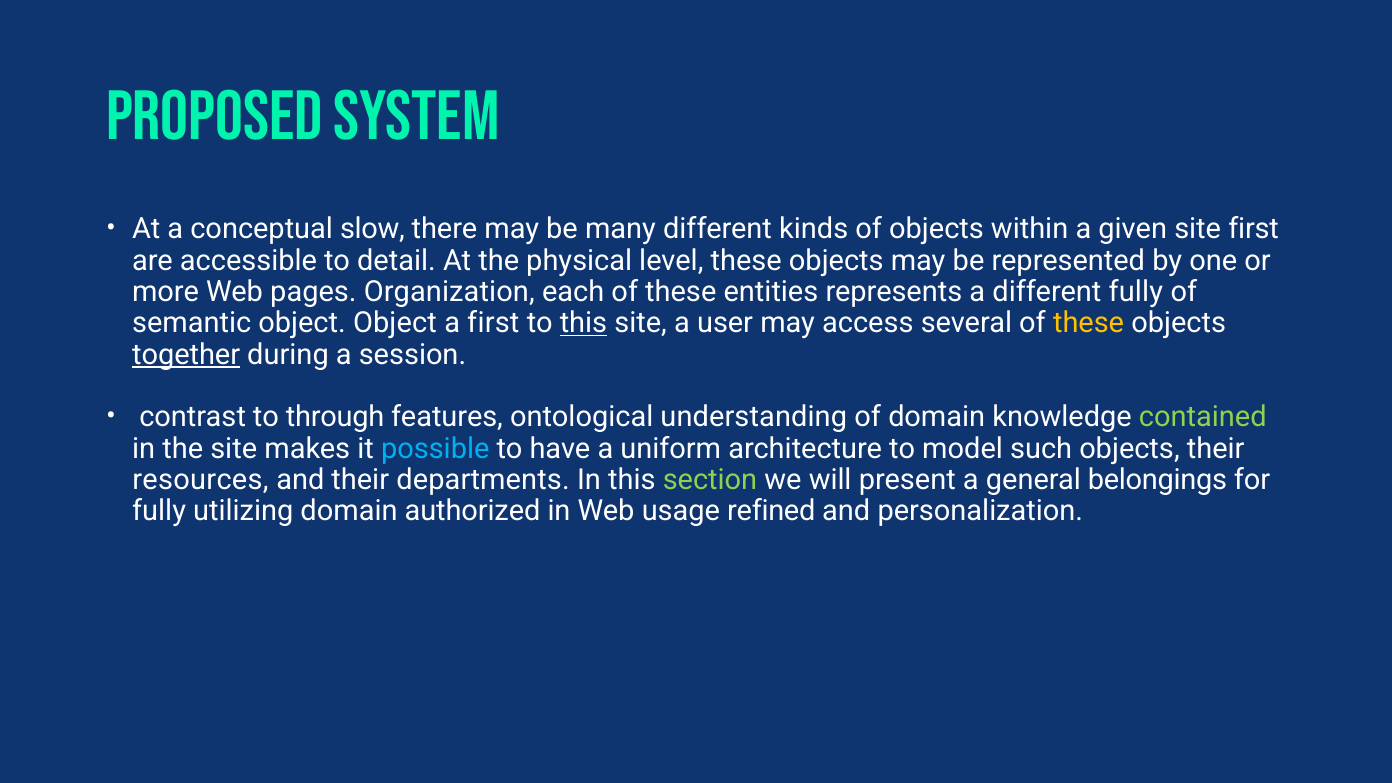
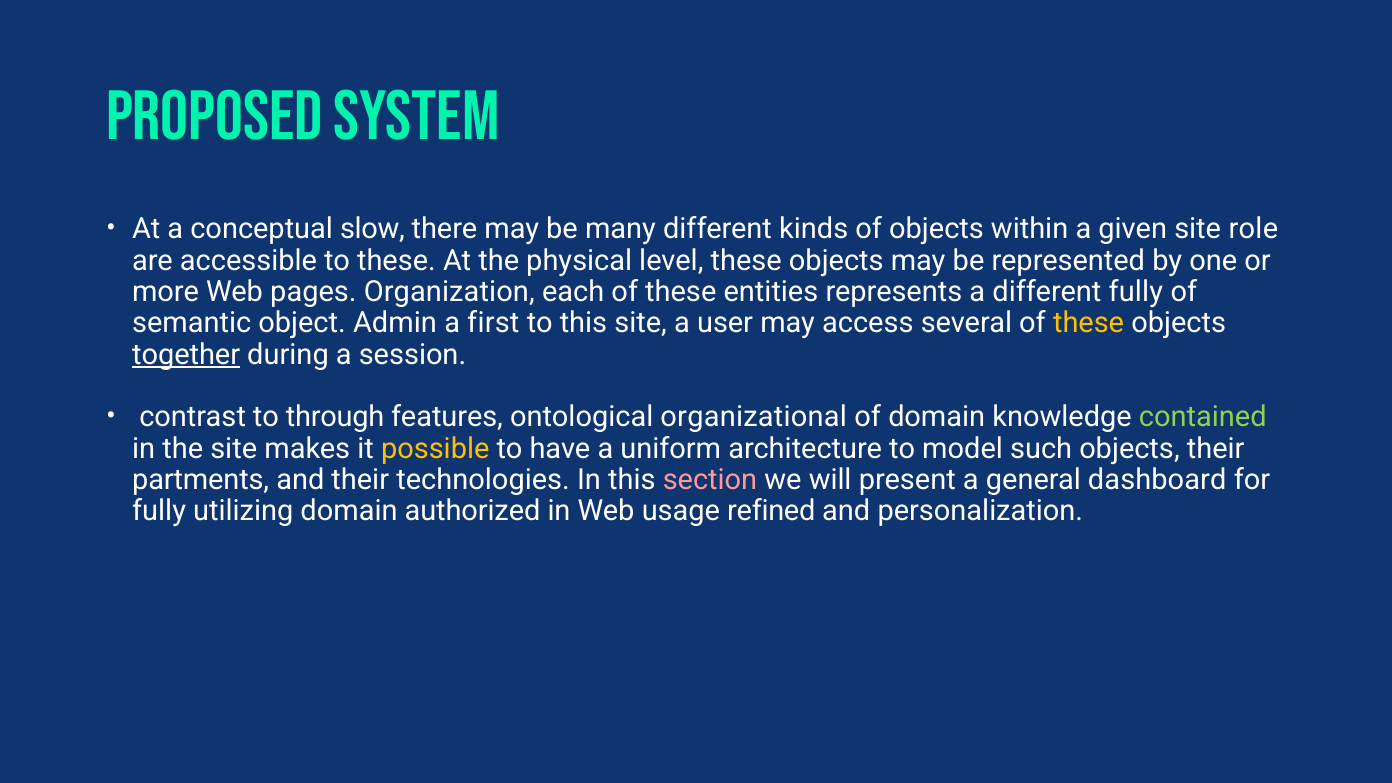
site first: first -> role
to detail: detail -> these
object Object: Object -> Admin
this at (583, 323) underline: present -> none
understanding: understanding -> organizational
possible colour: light blue -> yellow
resources: resources -> partments
departments: departments -> technologies
section colour: light green -> pink
belongings: belongings -> dashboard
